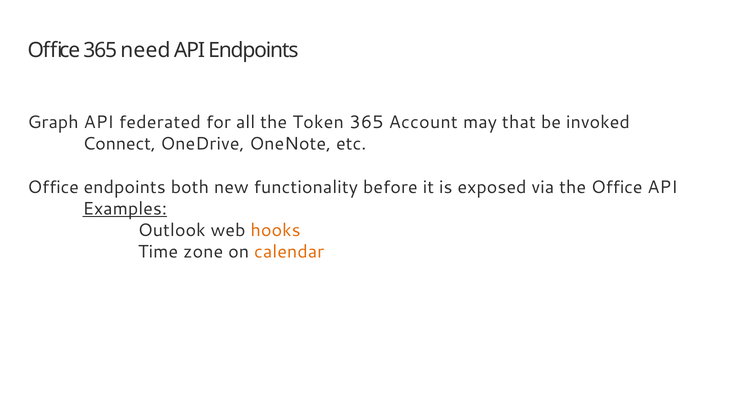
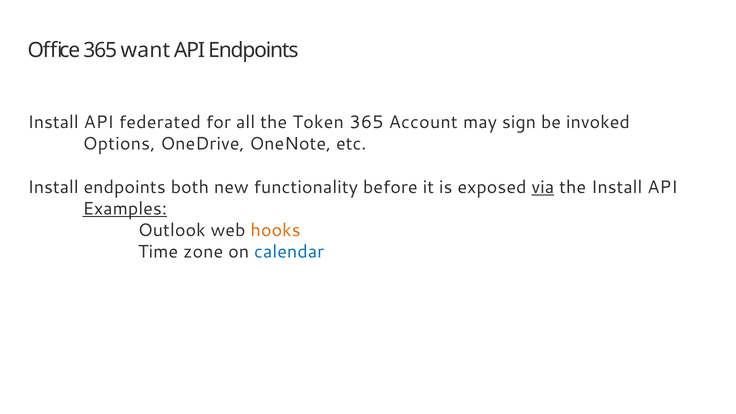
need: need -> want
Graph at (53, 122): Graph -> Install
that: that -> sign
Connect: Connect -> Options
Office at (53, 187): Office -> Install
via underline: none -> present
the Office: Office -> Install
calendar colour: orange -> blue
